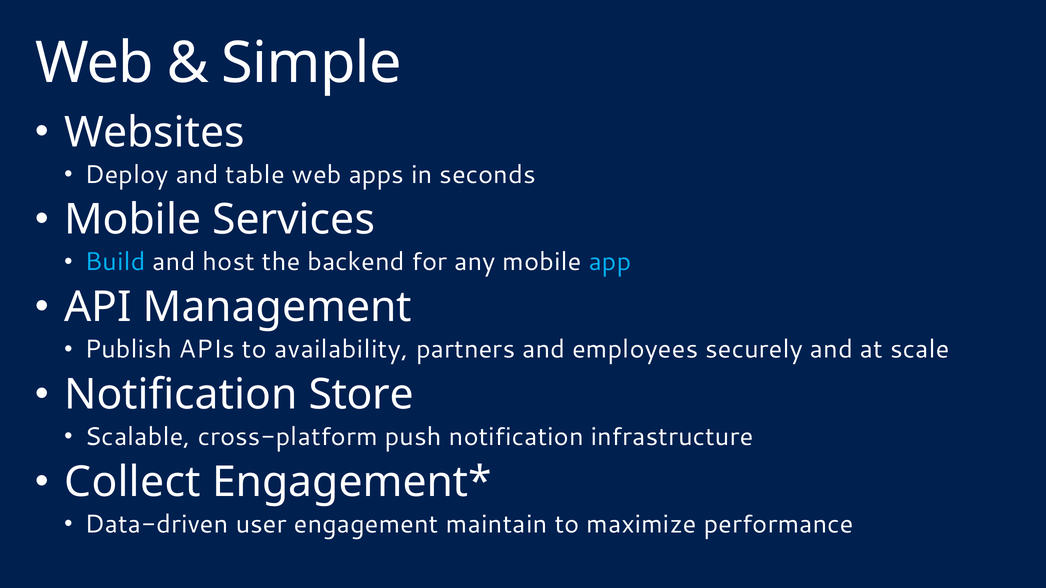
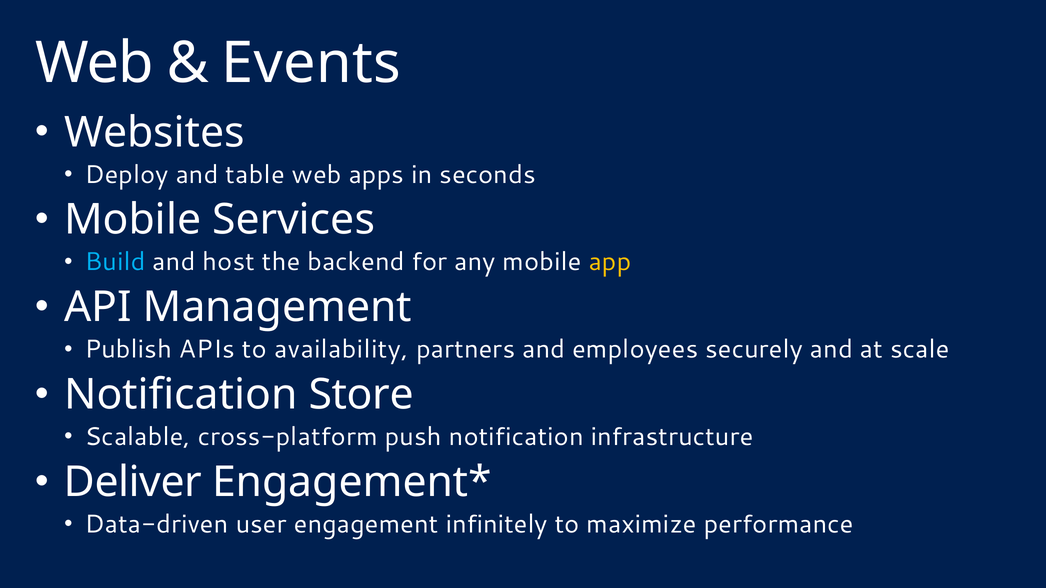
Simple: Simple -> Events
app colour: light blue -> yellow
Collect: Collect -> Deliver
maintain: maintain -> infinitely
